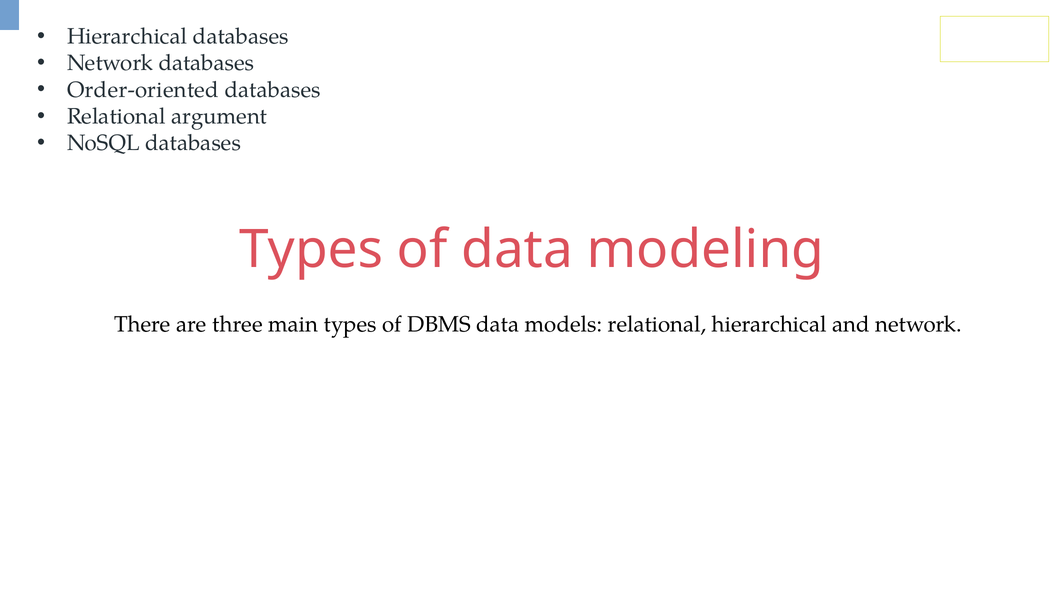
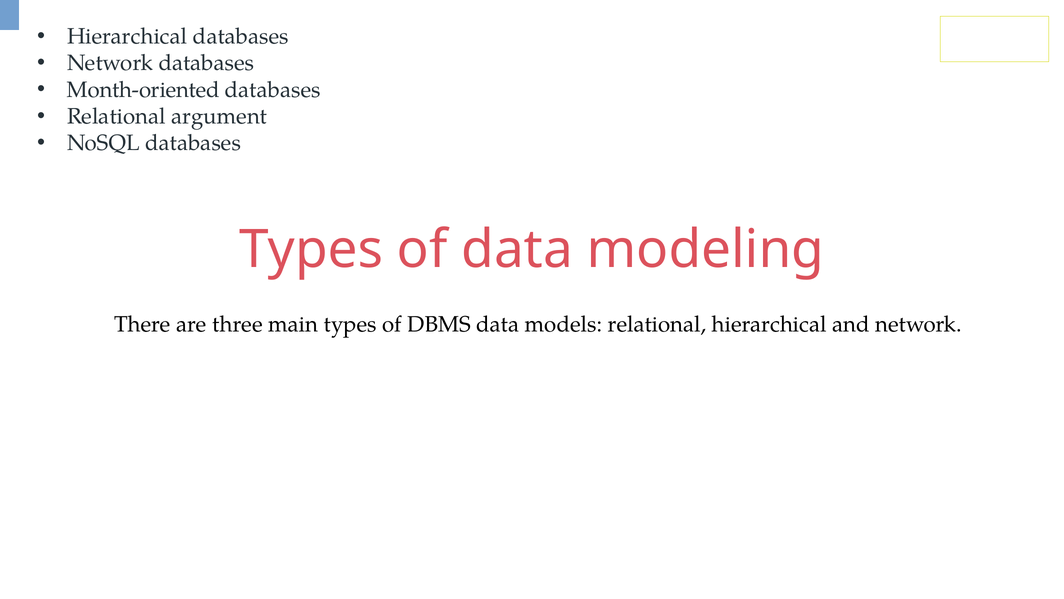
Order-oriented: Order-oriented -> Month-oriented
